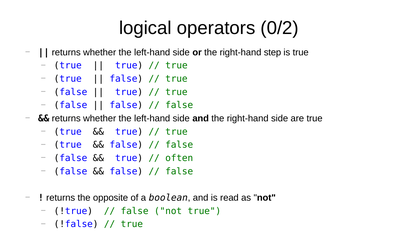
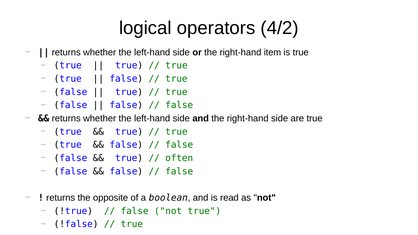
0/2: 0/2 -> 4/2
step: step -> item
